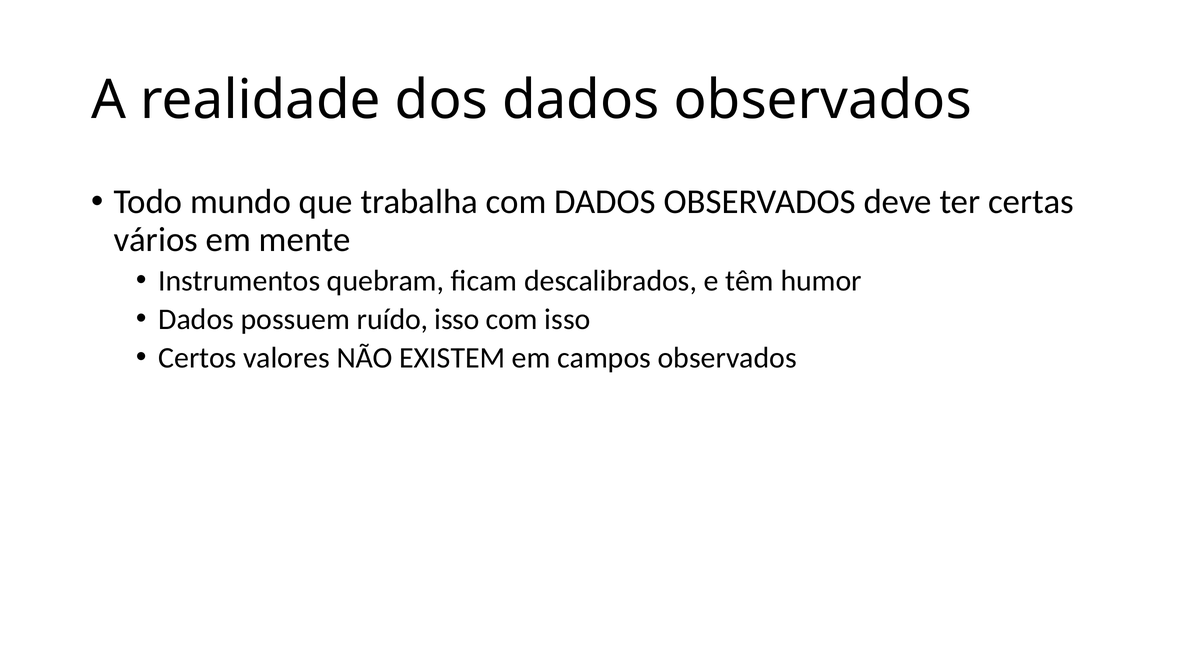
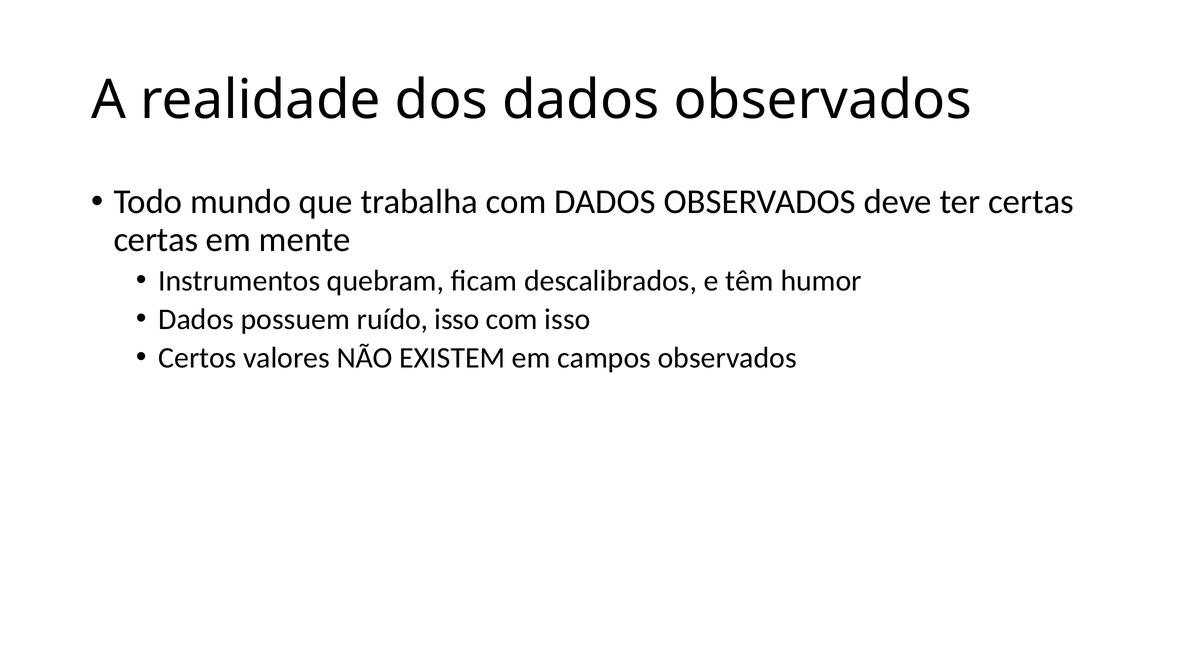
vários at (156, 240): vários -> certas
